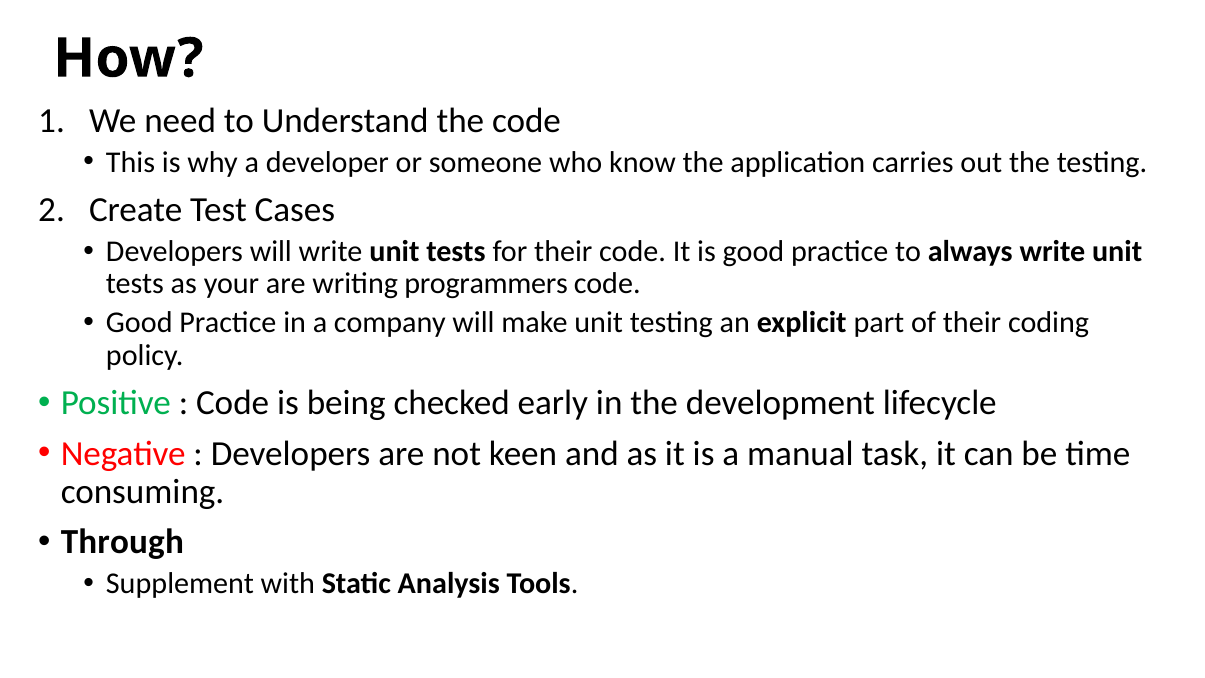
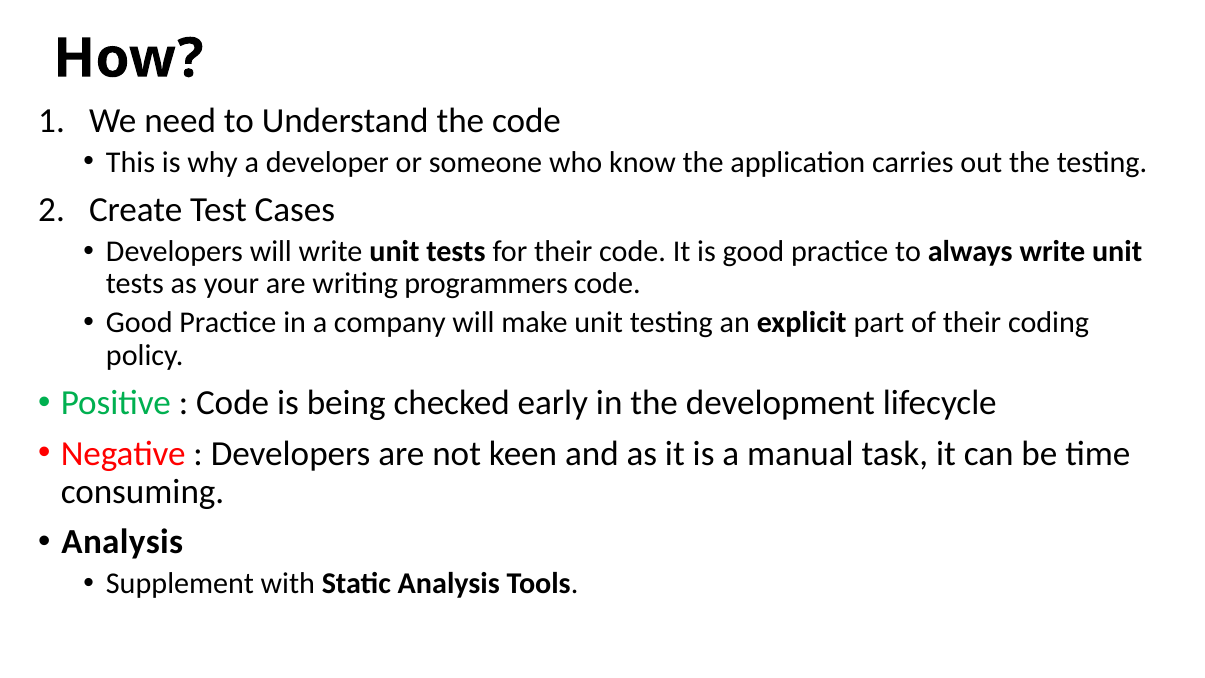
Through at (122, 542): Through -> Analysis
